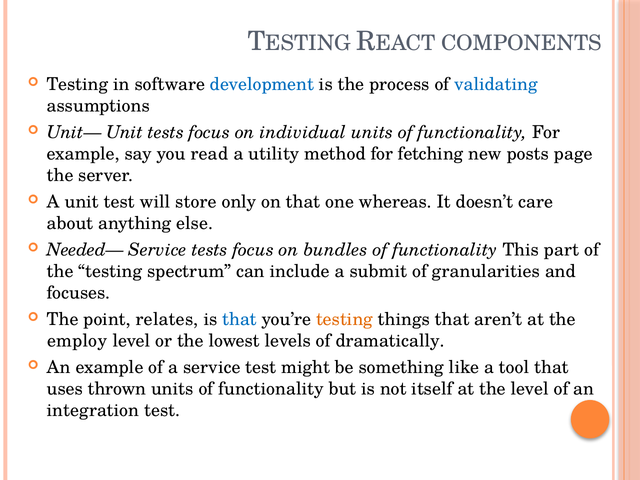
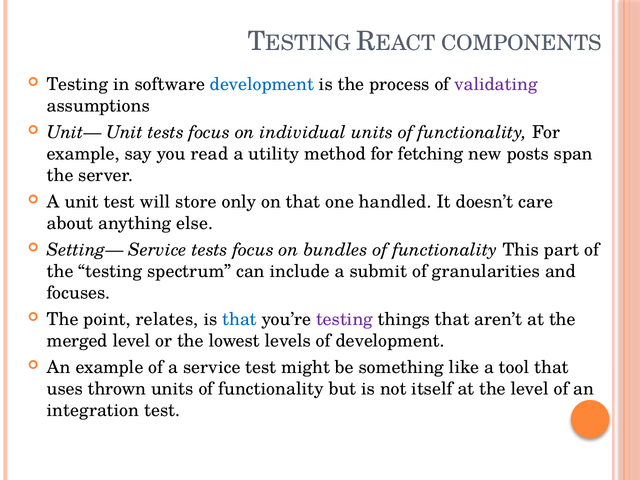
validating colour: blue -> purple
page: page -> span
whereas: whereas -> handled
Needed—: Needed— -> Setting—
testing at (345, 319) colour: orange -> purple
employ: employ -> merged
of dramatically: dramatically -> development
